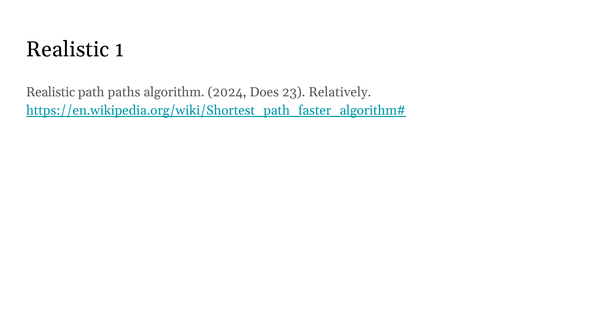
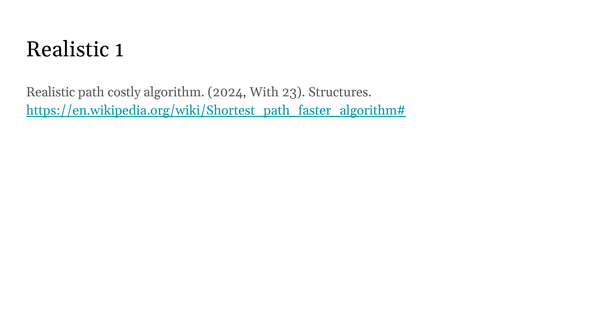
paths: paths -> costly
Does: Does -> With
Relatively: Relatively -> Structures
